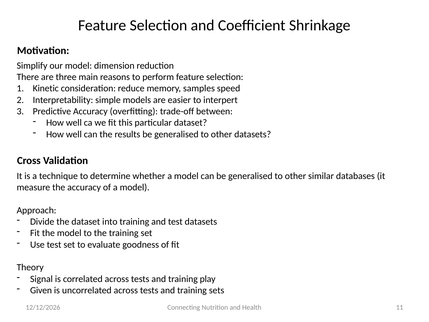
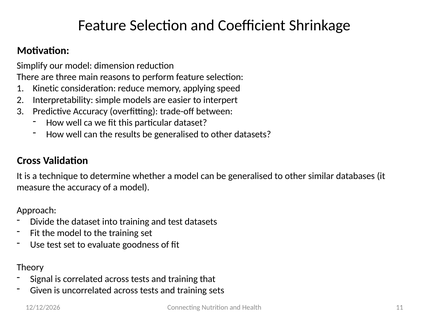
samples: samples -> applying
play: play -> that
